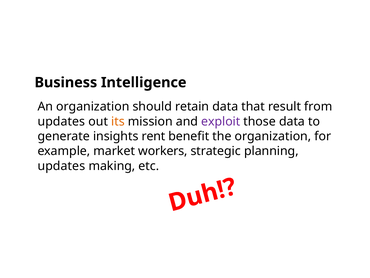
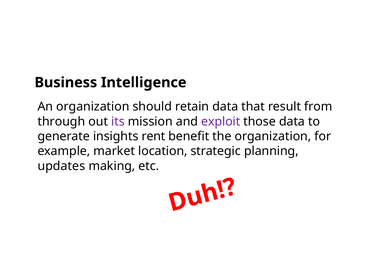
updates at (61, 121): updates -> through
its colour: orange -> purple
workers: workers -> location
